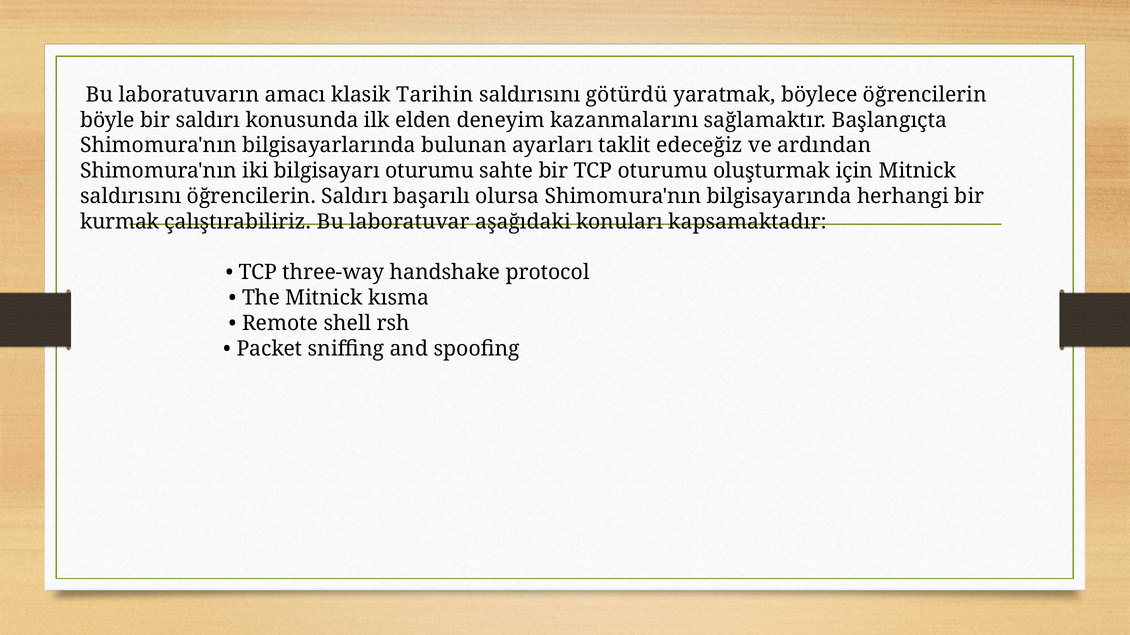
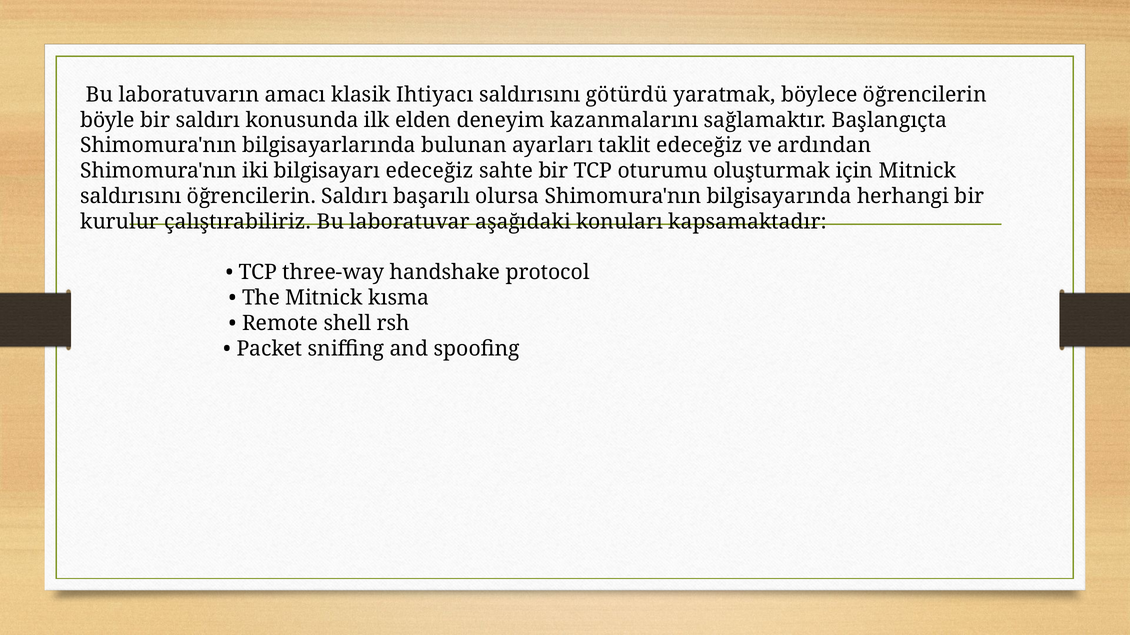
Tarihin: Tarihin -> Ihtiyacı
bilgisayarı oturumu: oturumu -> edeceğiz
kurmak: kurmak -> kurulur
